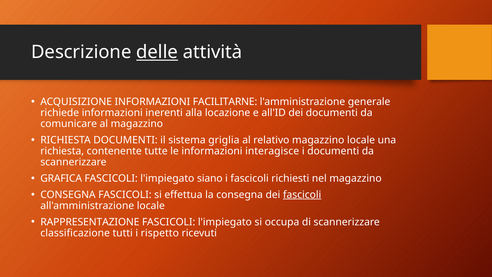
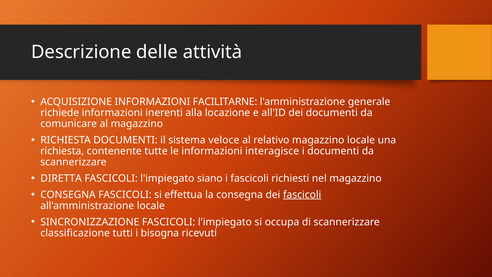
delle underline: present -> none
griglia: griglia -> veloce
GRAFICA: GRAFICA -> DIRETTA
RAPPRESENTAZIONE: RAPPRESENTAZIONE -> SINCRONIZZAZIONE
rispetto: rispetto -> bisogna
